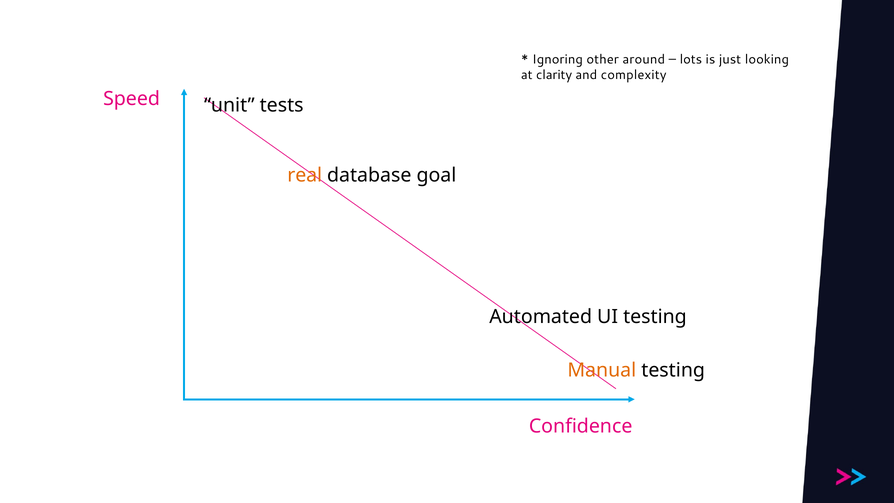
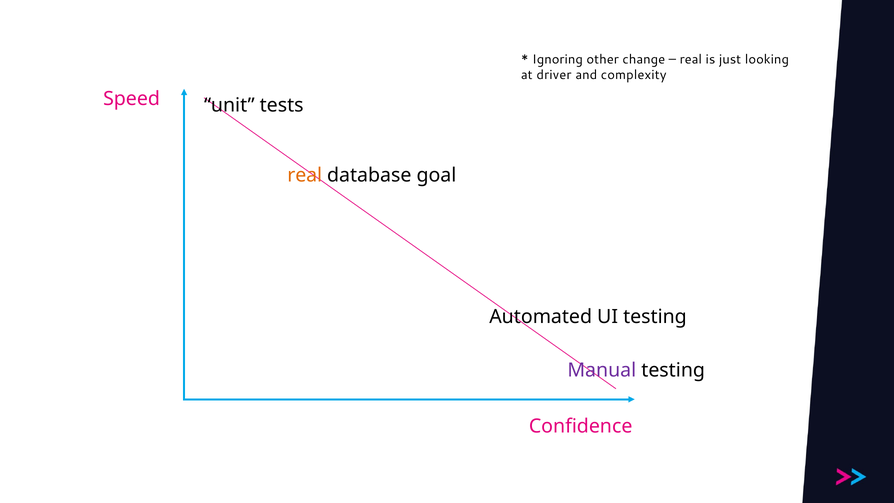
around: around -> change
lots at (691, 59): lots -> real
clarity: clarity -> driver
Manual colour: orange -> purple
